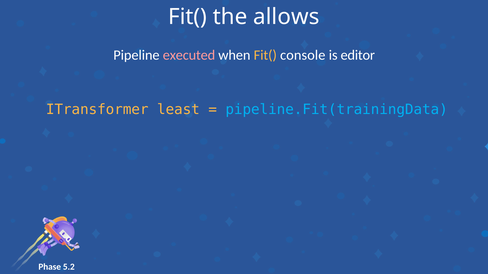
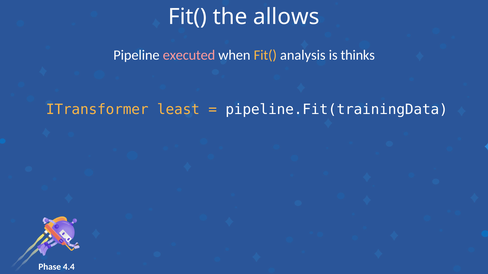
console: console -> analysis
editor: editor -> thinks
pipeline.Fit(trainingData colour: light blue -> white
5.2: 5.2 -> 4.4
